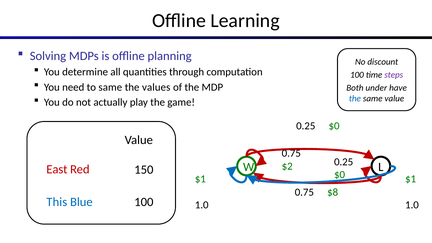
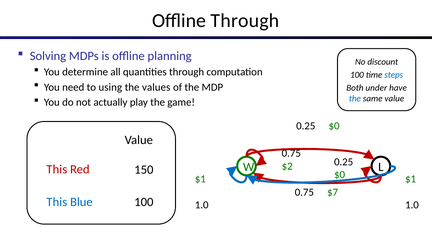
Offline Learning: Learning -> Through
steps colour: purple -> blue
to same: same -> using
East at (57, 169): East -> This
$8: $8 -> $7
